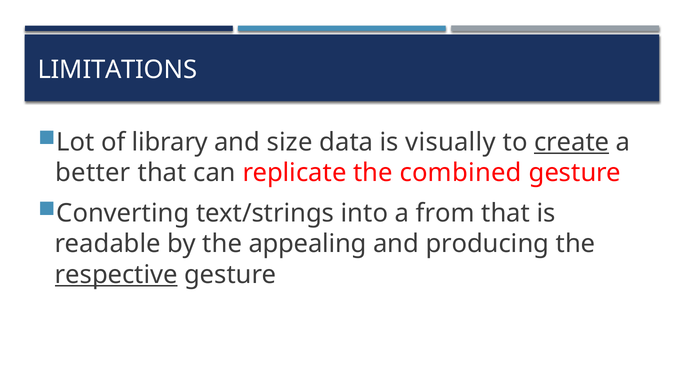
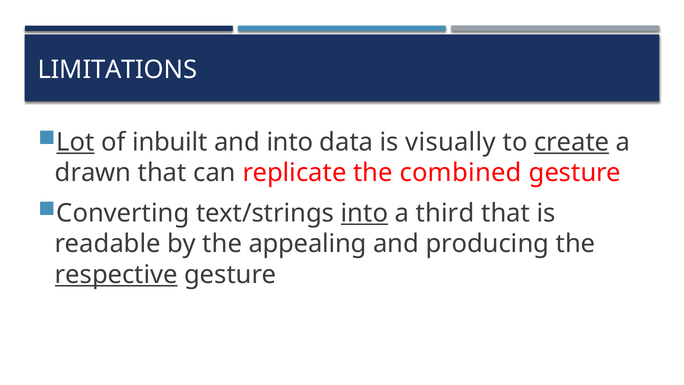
Lot underline: none -> present
library: library -> inbuilt
and size: size -> into
better: better -> drawn
into at (364, 213) underline: none -> present
from: from -> third
